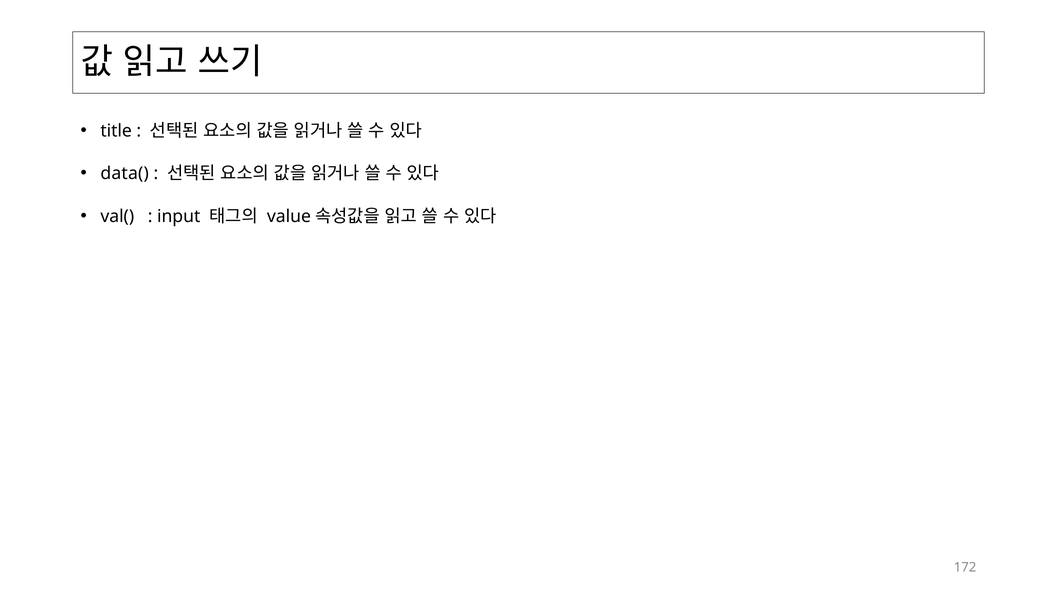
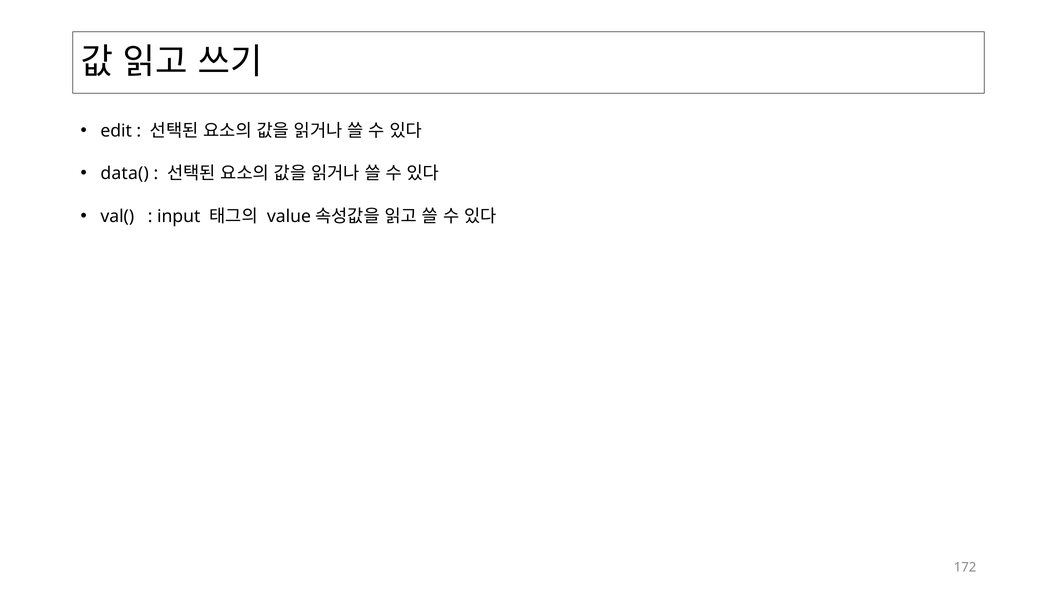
title: title -> edit
